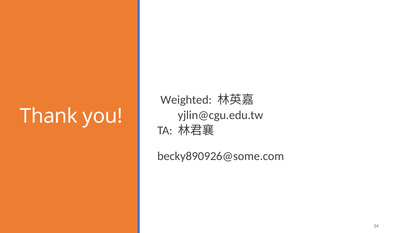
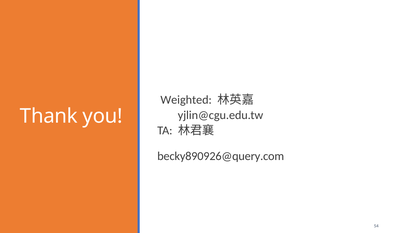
becky890926@some.com: becky890926@some.com -> becky890926@query.com
